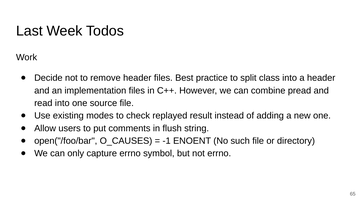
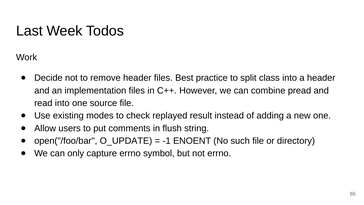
O_CAUSES: O_CAUSES -> O_UPDATE
